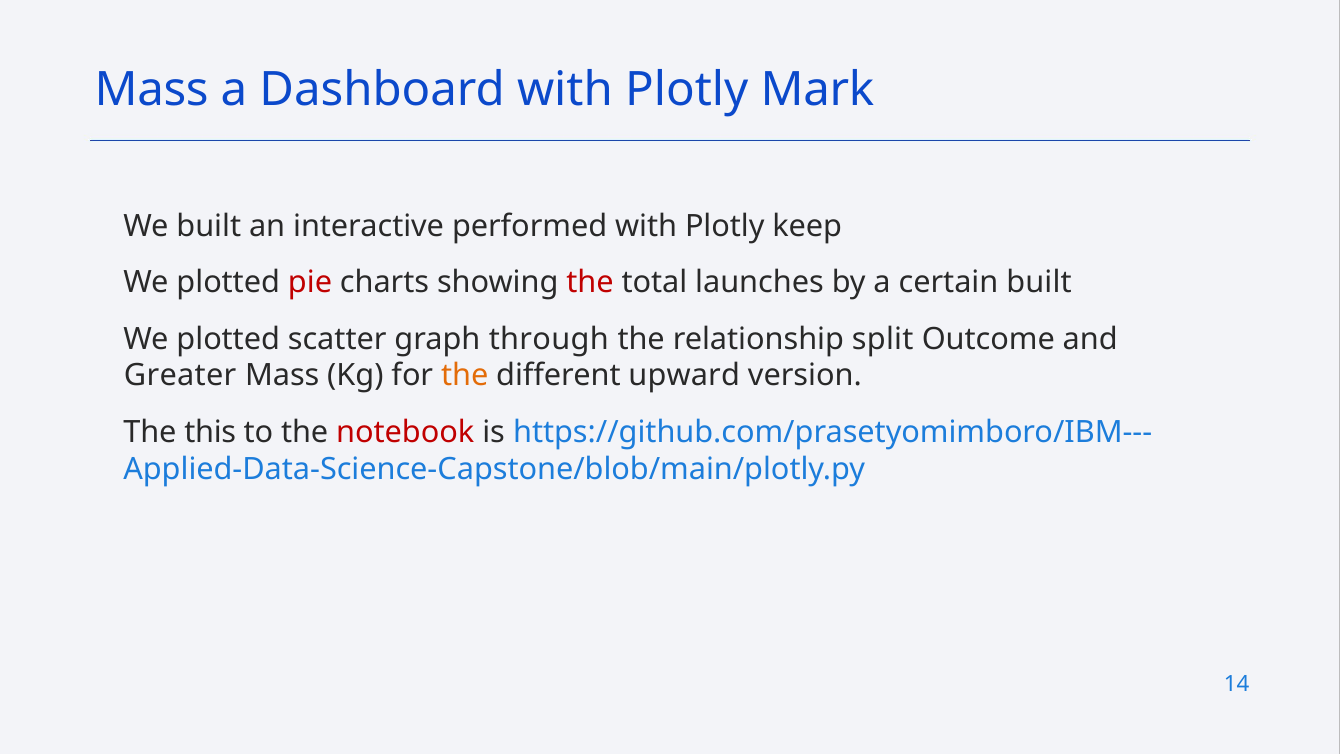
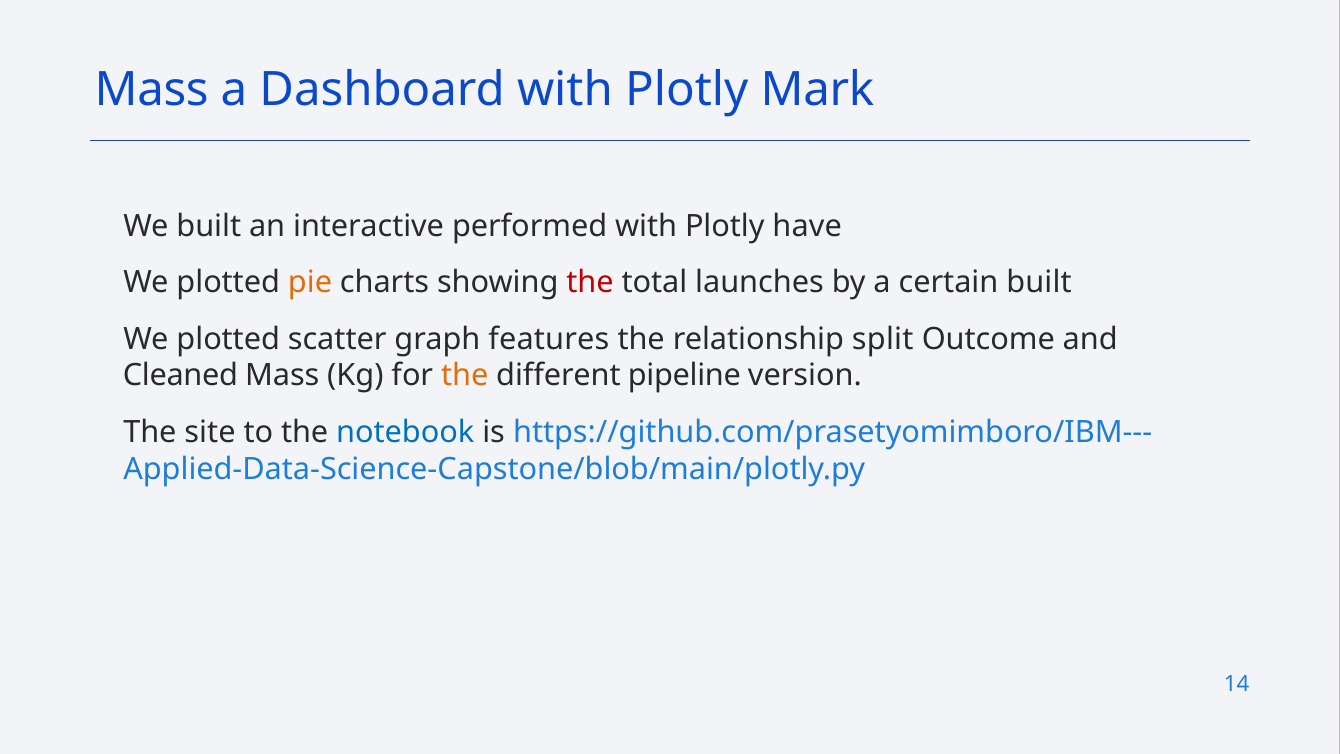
keep: keep -> have
pie colour: red -> orange
through: through -> features
Greater: Greater -> Cleaned
upward: upward -> pipeline
this: this -> site
notebook colour: red -> blue
